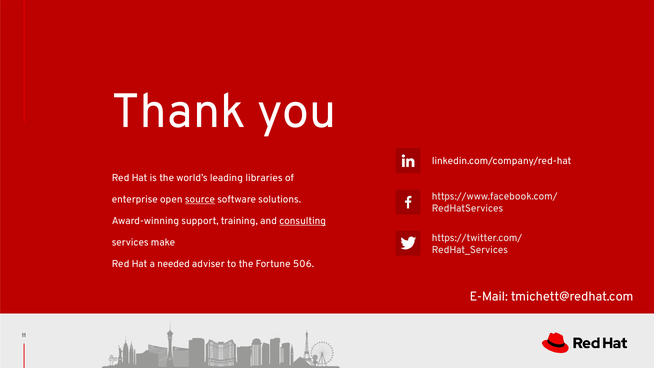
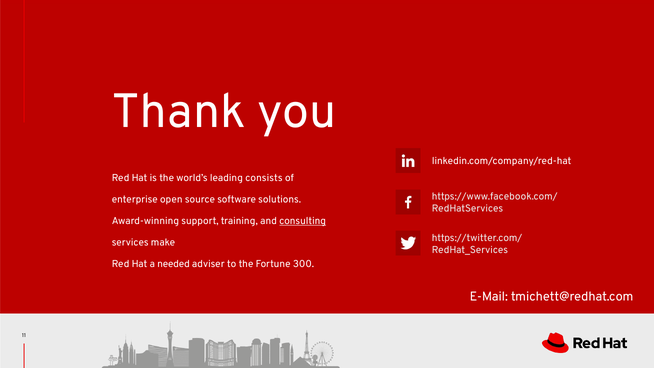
libraries: libraries -> consists
source underline: present -> none
506: 506 -> 300
